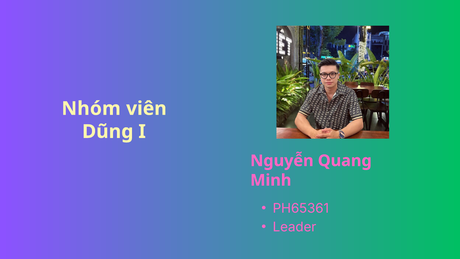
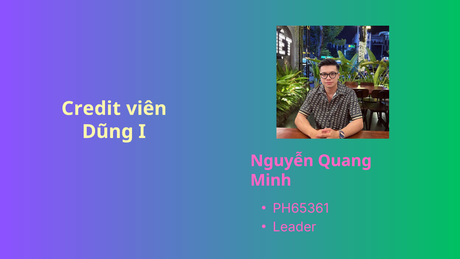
Nhóm: Nhóm -> Credit
